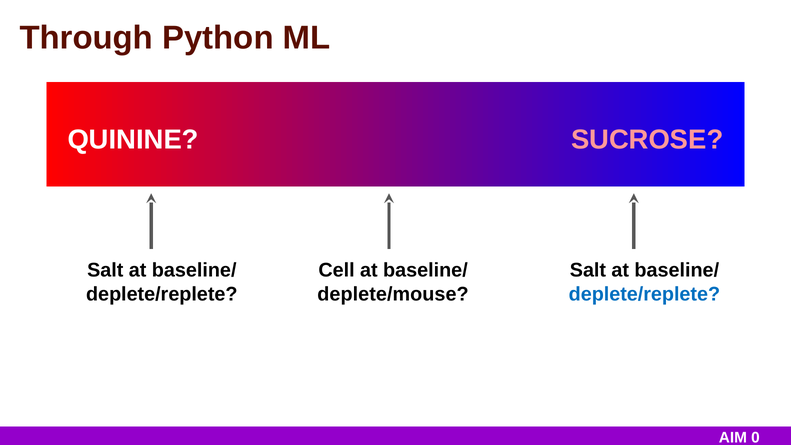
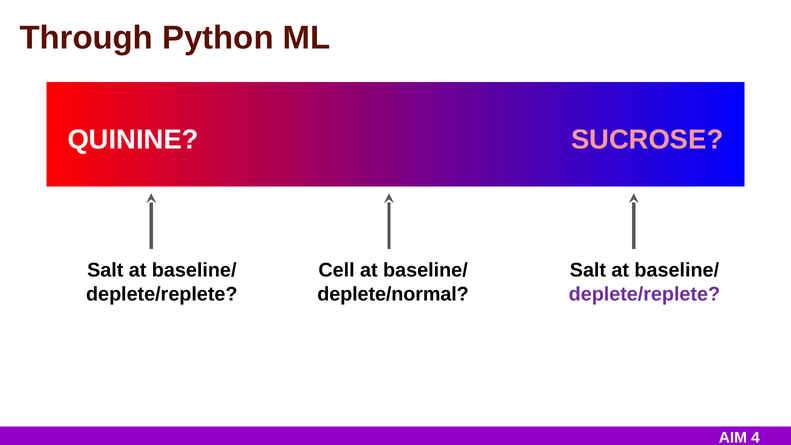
deplete/mouse: deplete/mouse -> deplete/normal
deplete/replete at (644, 294) colour: blue -> purple
0: 0 -> 4
